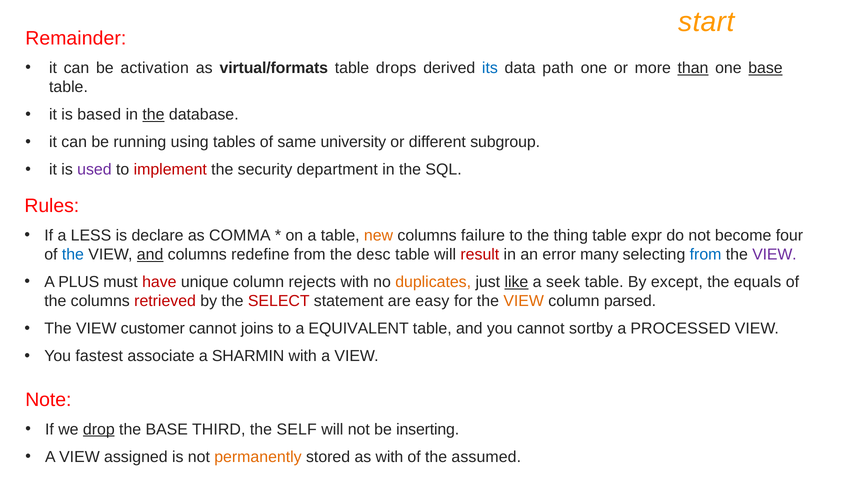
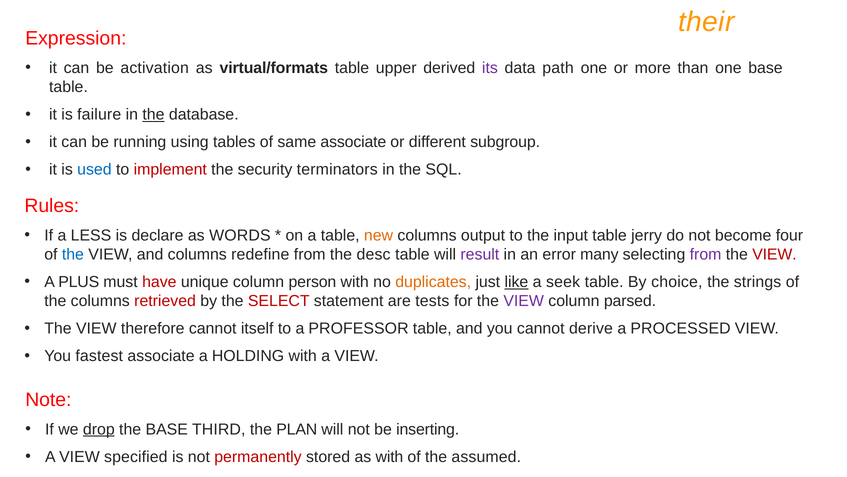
start: start -> their
Remainder: Remainder -> Expression
drops: drops -> upper
its colour: blue -> purple
than underline: present -> none
base at (765, 68) underline: present -> none
based: based -> failure
same university: university -> associate
used colour: purple -> blue
department: department -> terminators
COMMA: COMMA -> WORDS
failure: failure -> output
thing: thing -> input
expr: expr -> jerry
and at (150, 254) underline: present -> none
result colour: red -> purple
from at (706, 254) colour: blue -> purple
VIEW at (774, 254) colour: purple -> red
rejects: rejects -> person
except: except -> choice
equals: equals -> strings
easy: easy -> tests
VIEW at (524, 301) colour: orange -> purple
customer: customer -> therefore
joins: joins -> itself
EQUIVALENT: EQUIVALENT -> PROFESSOR
sortby: sortby -> derive
SHARMIN: SHARMIN -> HOLDING
SELF: SELF -> PLAN
assigned: assigned -> specified
permanently colour: orange -> red
